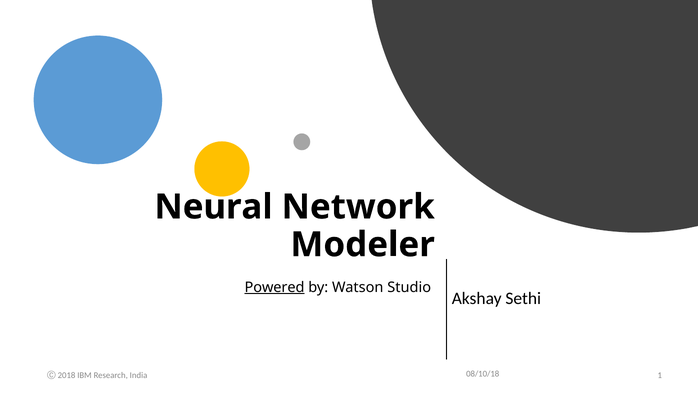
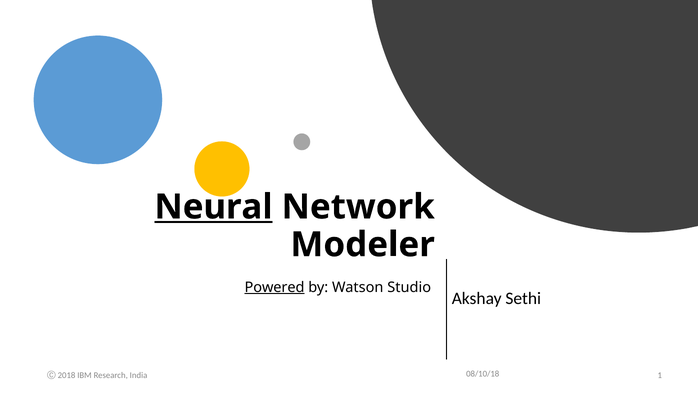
Neural underline: none -> present
